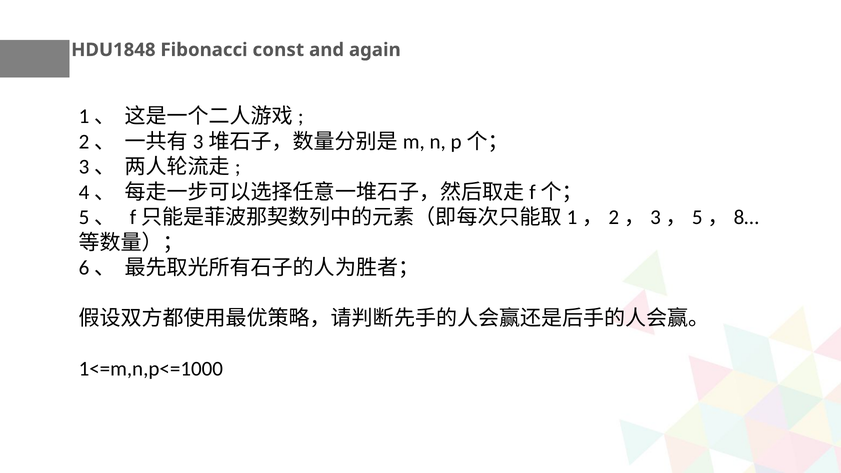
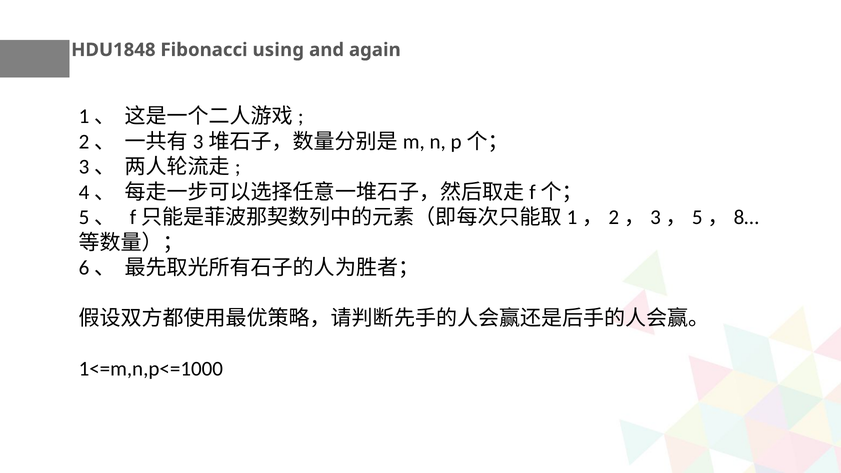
const: const -> using
